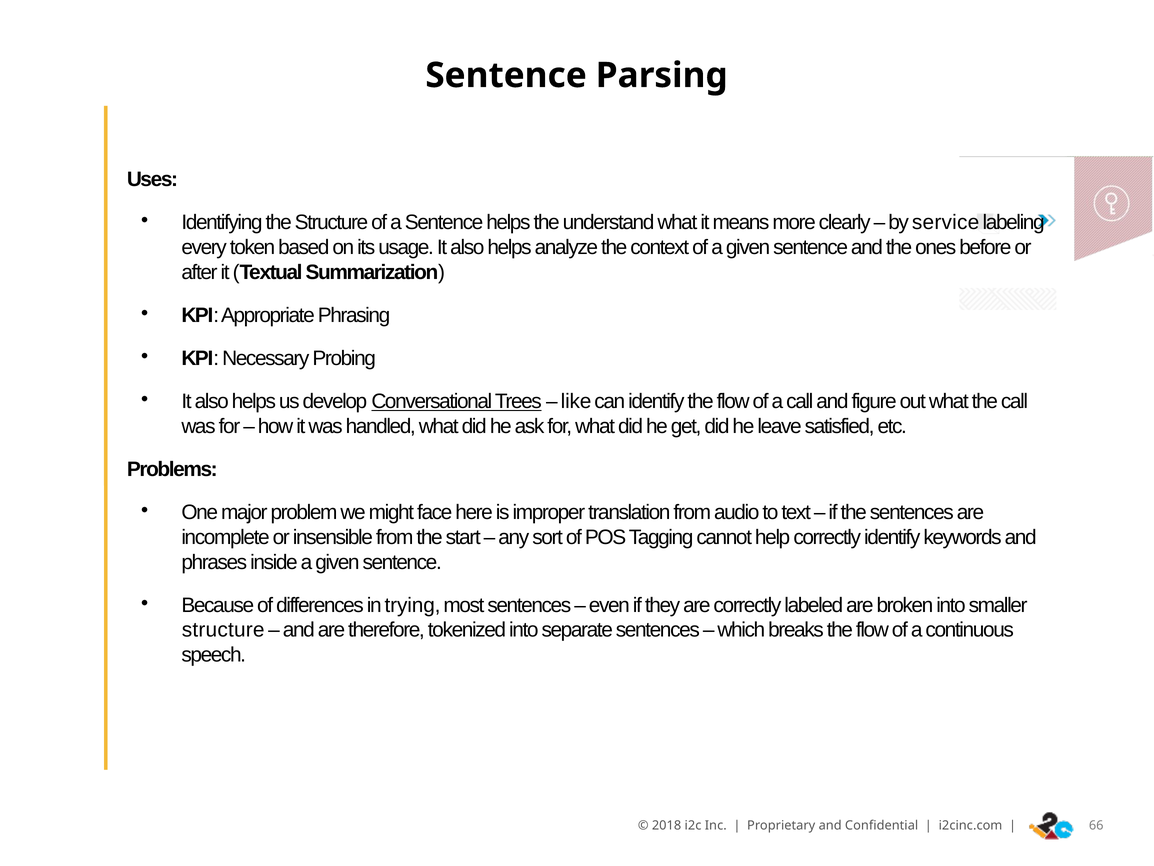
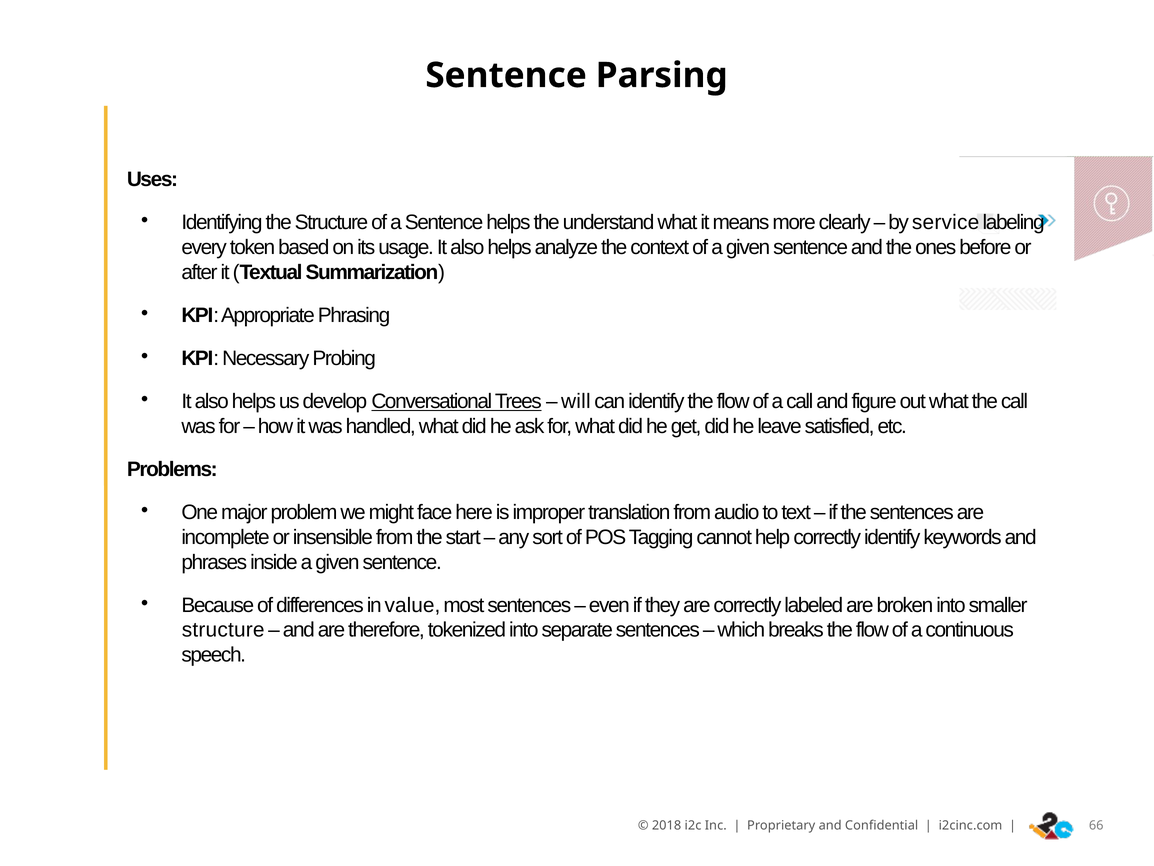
like: like -> will
trying: trying -> value
